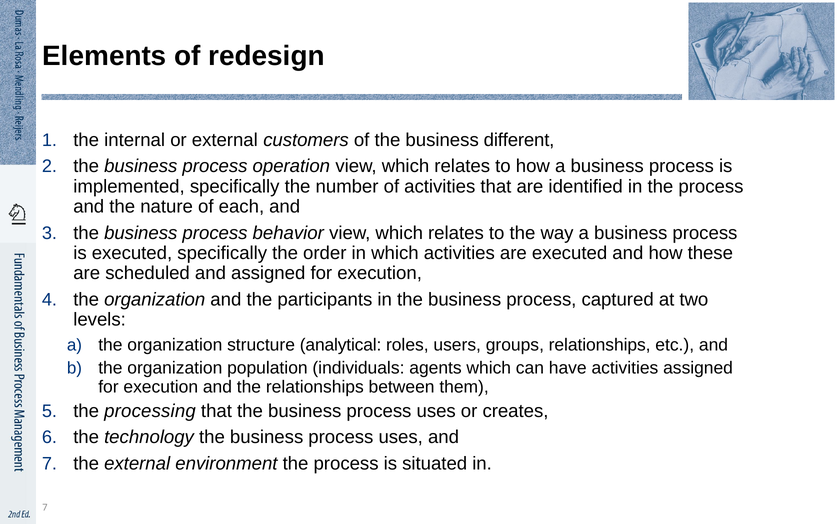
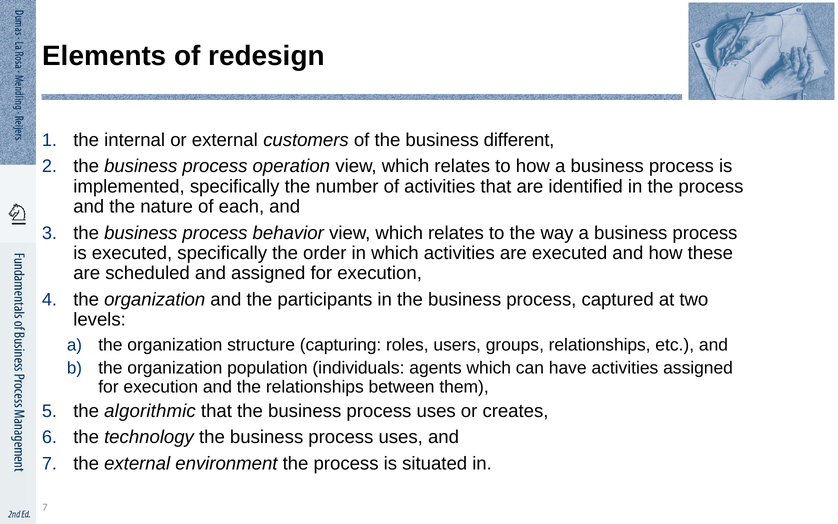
analytical: analytical -> capturing
processing: processing -> algorithmic
